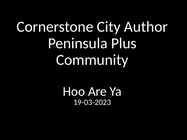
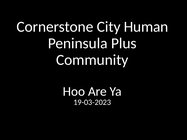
Author: Author -> Human
